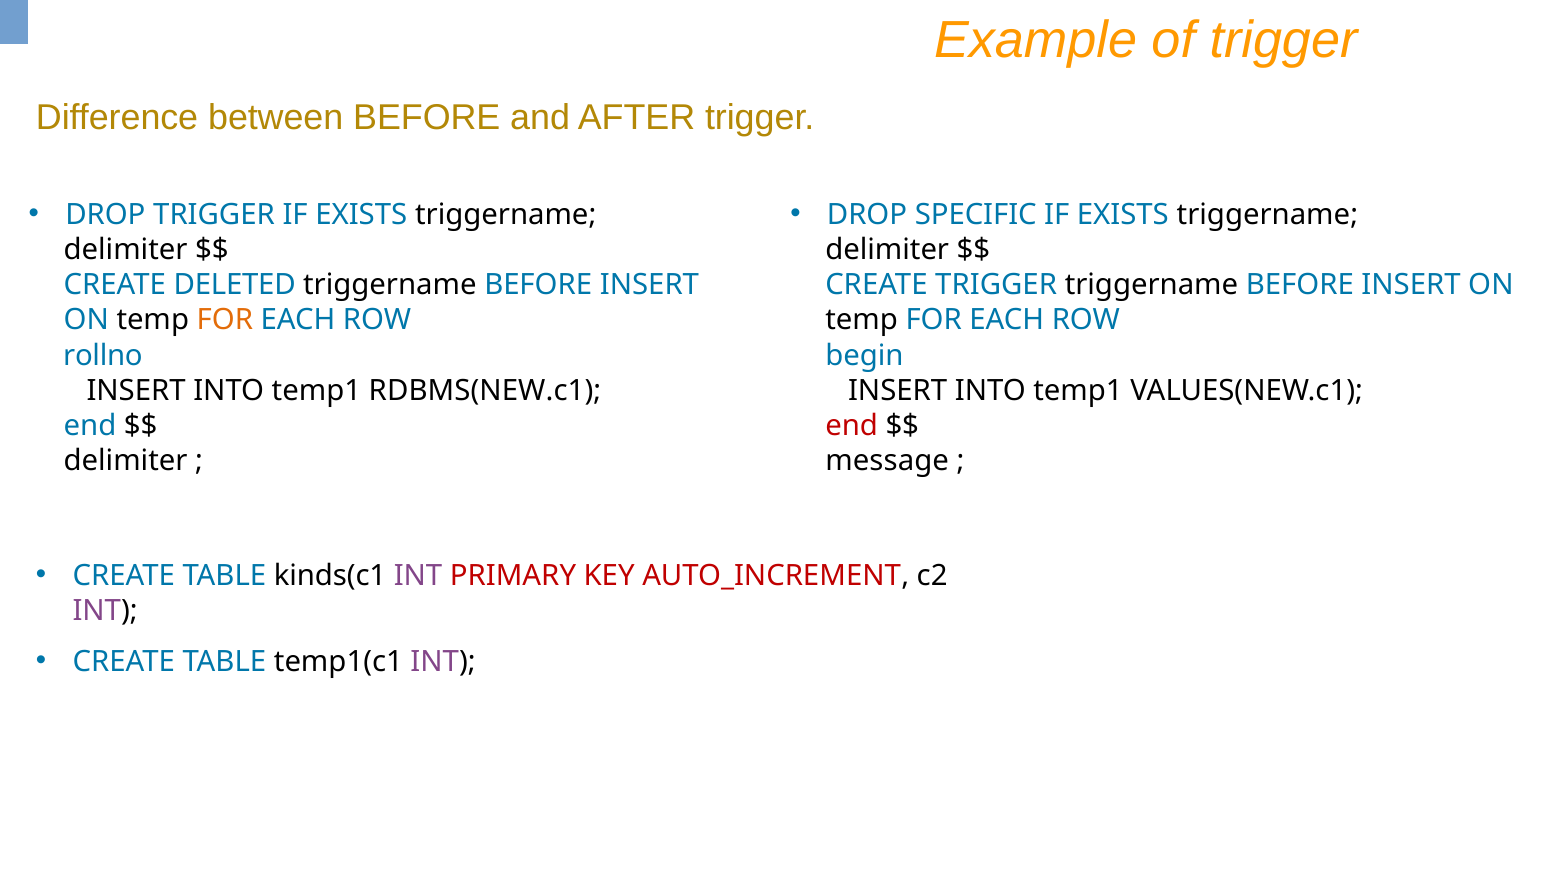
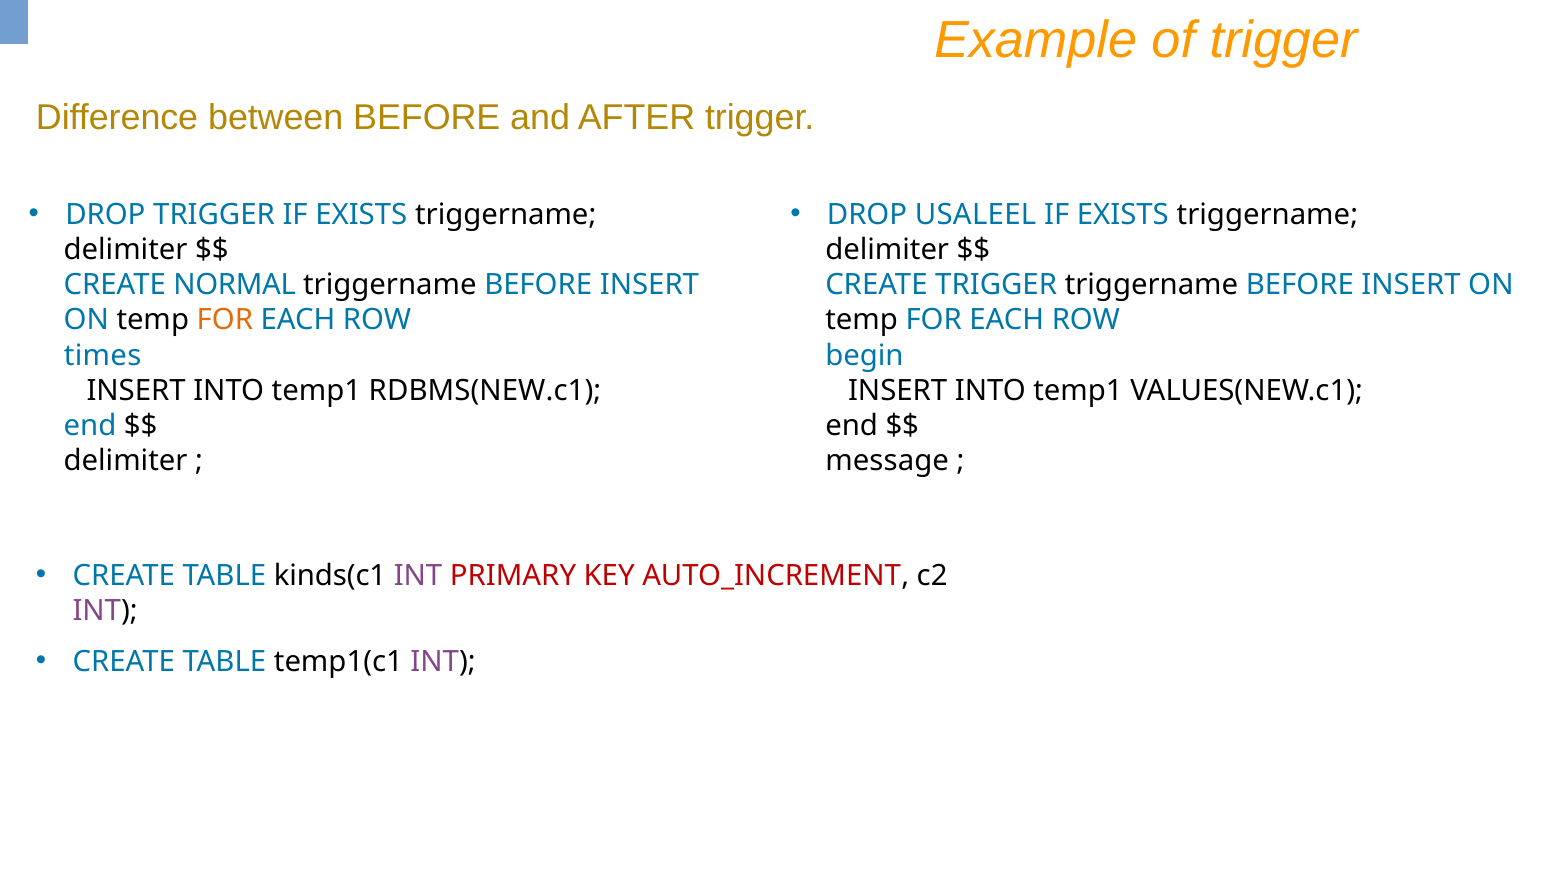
SPECIFIC: SPECIFIC -> USALEEL
DELETED: DELETED -> NORMAL
rollno: rollno -> times
end at (852, 426) colour: red -> black
